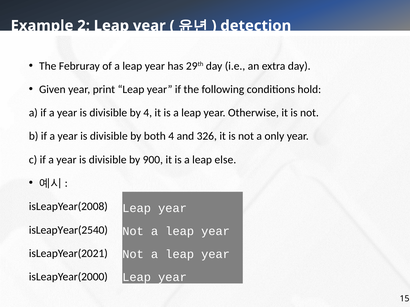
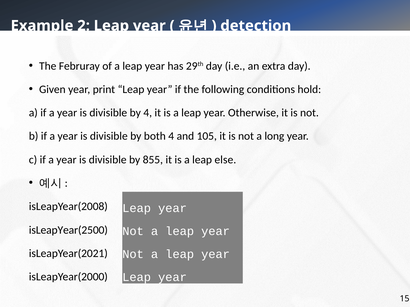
326: 326 -> 105
only: only -> long
900: 900 -> 855
isLeapYear(2540: isLeapYear(2540 -> isLeapYear(2500
